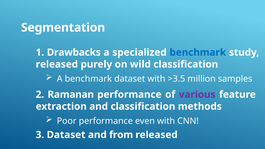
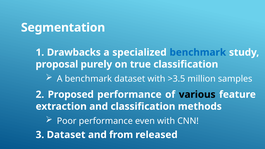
released at (57, 64): released -> proposal
wild: wild -> true
Ramanan: Ramanan -> Proposed
various colour: purple -> black
